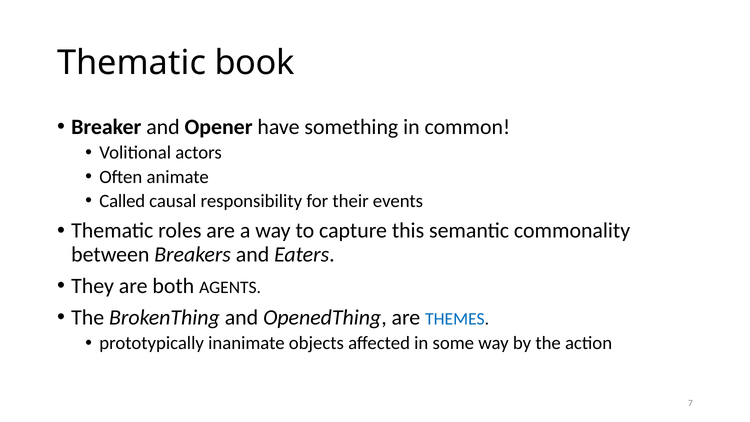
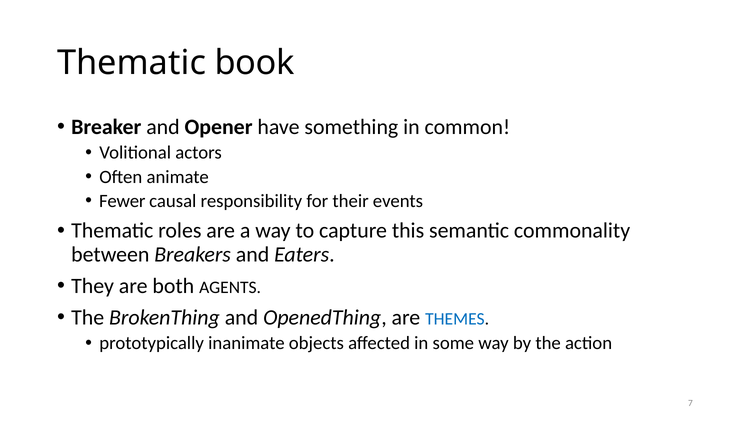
Called: Called -> Fewer
